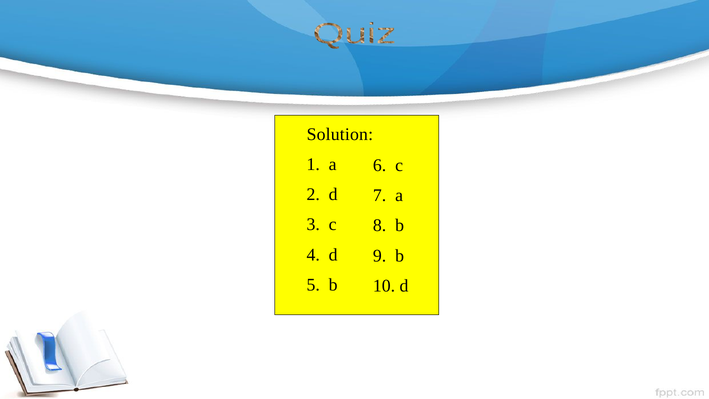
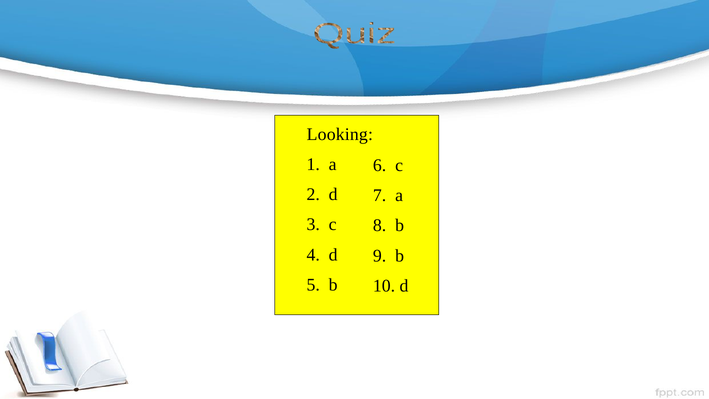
Solution: Solution -> Looking
